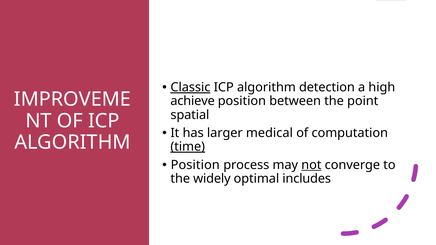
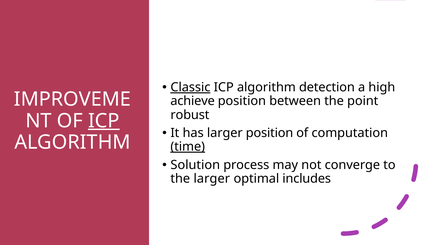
spatial: spatial -> robust
ICP at (104, 121) underline: none -> present
larger medical: medical -> position
Position at (195, 165): Position -> Solution
not underline: present -> none
the widely: widely -> larger
